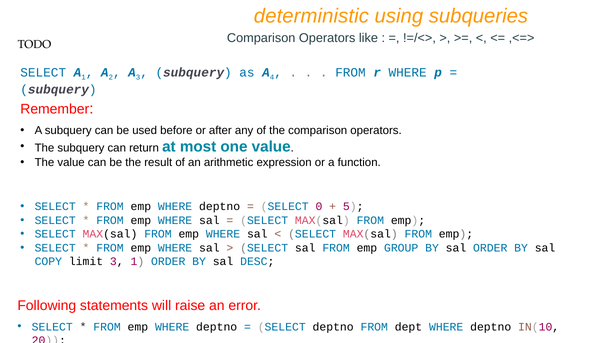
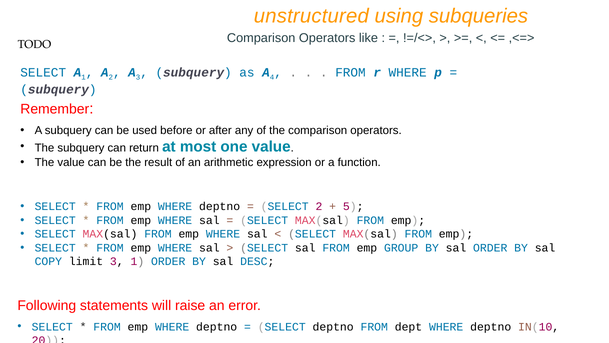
deterministic: deterministic -> unstructured
SELECT 0: 0 -> 2
